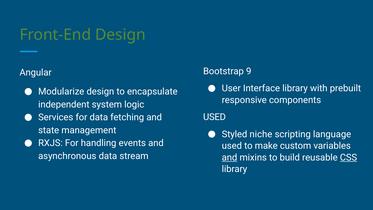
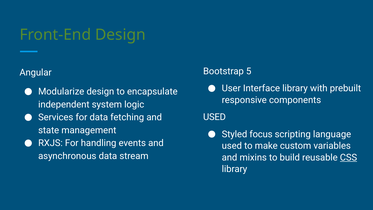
9: 9 -> 5
niche: niche -> focus
and at (230, 157) underline: present -> none
